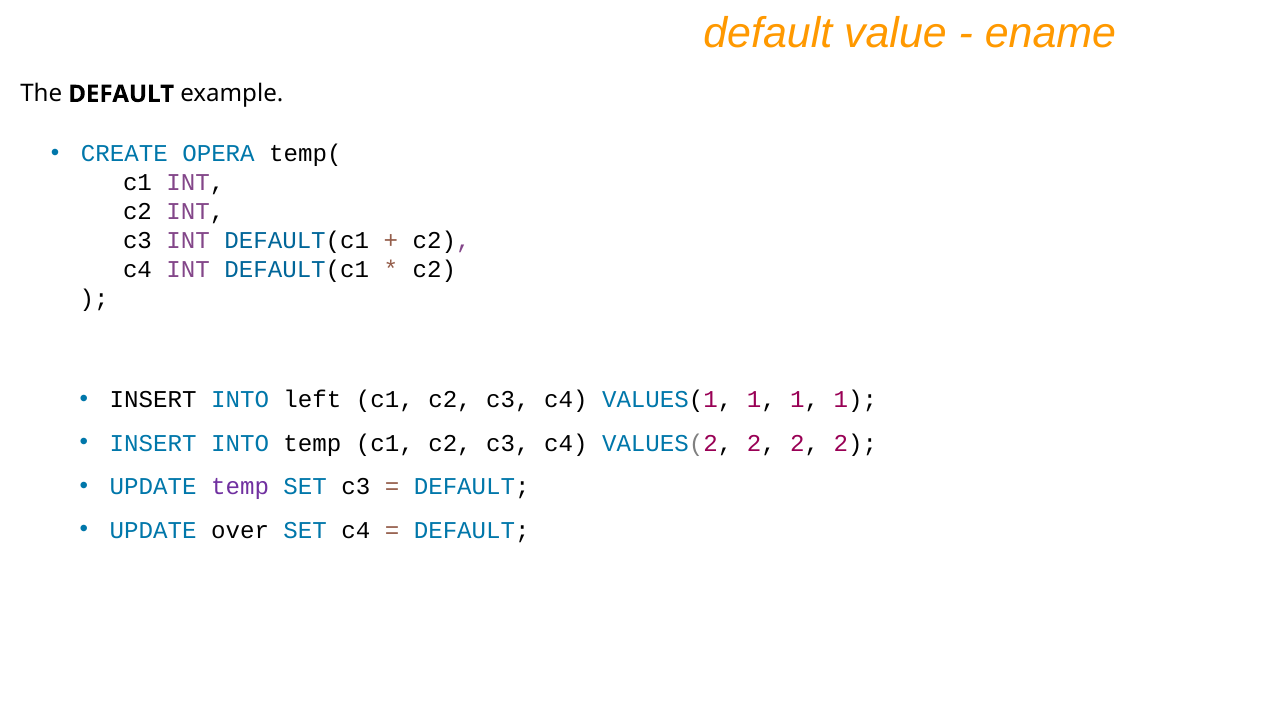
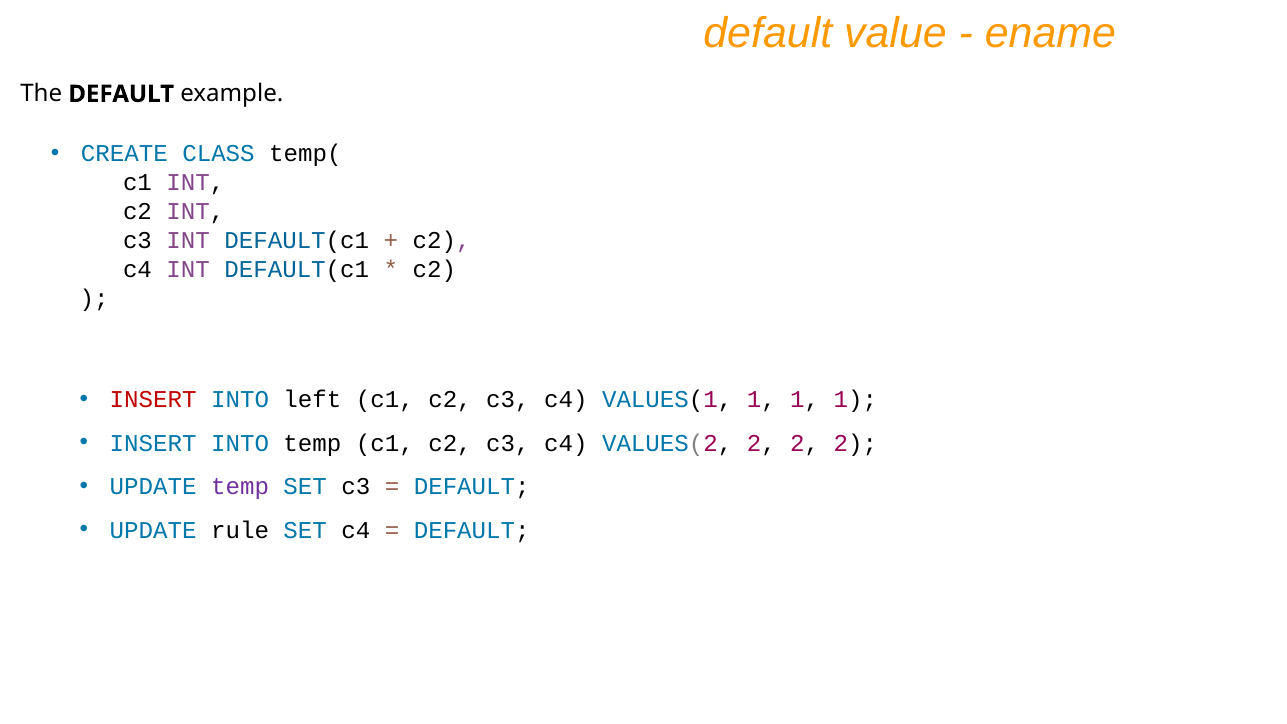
OPERA: OPERA -> CLASS
INSERT at (153, 400) colour: black -> red
over: over -> rule
